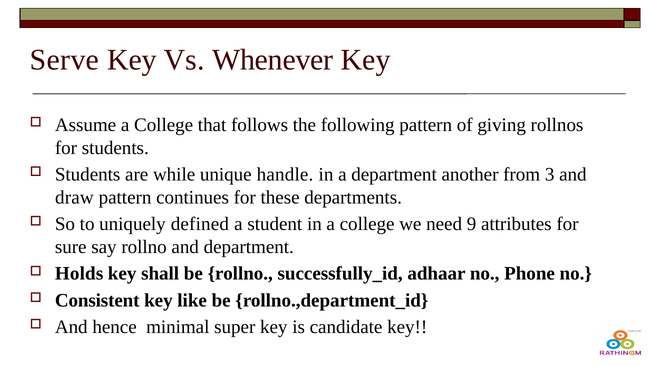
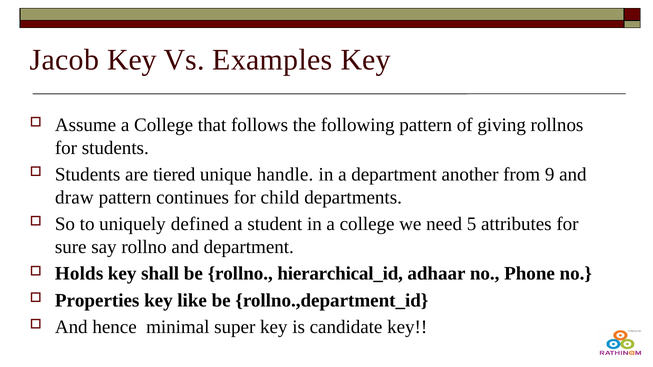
Serve: Serve -> Jacob
Whenever: Whenever -> Examples
while: while -> tiered
3: 3 -> 9
these: these -> child
9: 9 -> 5
successfully_id: successfully_id -> hierarchical_id
Consistent: Consistent -> Properties
